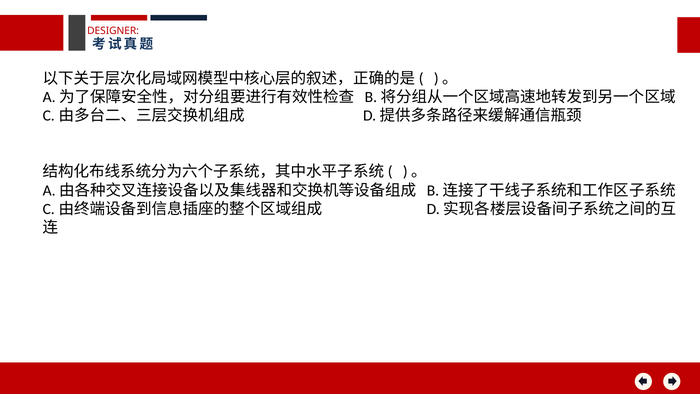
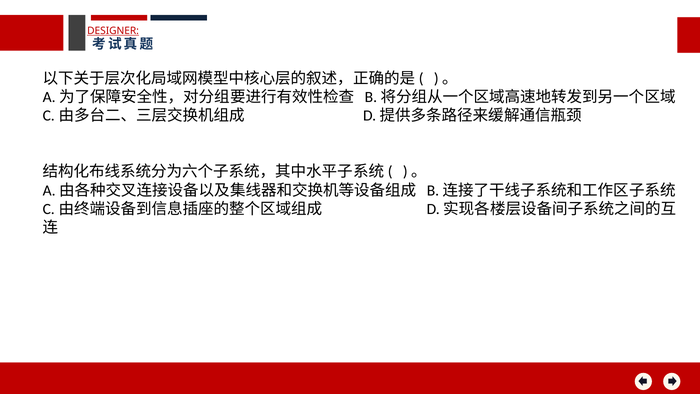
DESIGNER underline: none -> present
